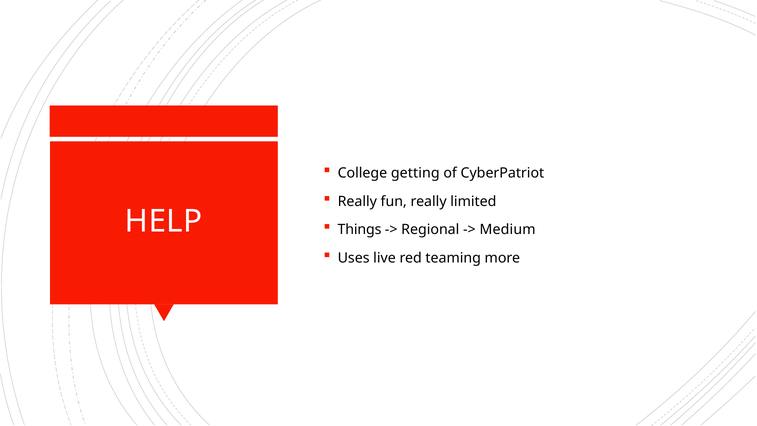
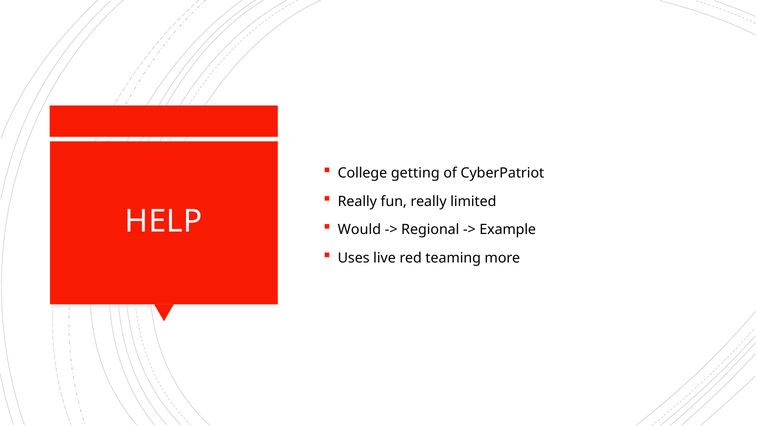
Things: Things -> Would
Medium: Medium -> Example
